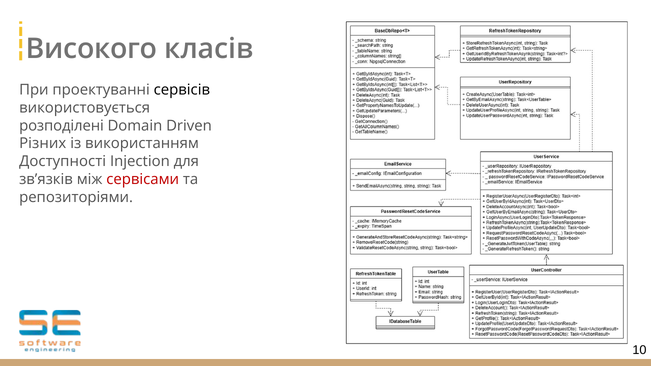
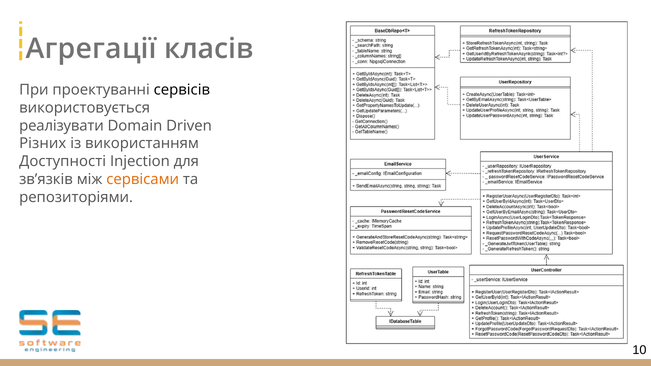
Високого: Високого -> Агрегації
розподілені: розподілені -> реалізувати
сервісами colour: red -> orange
